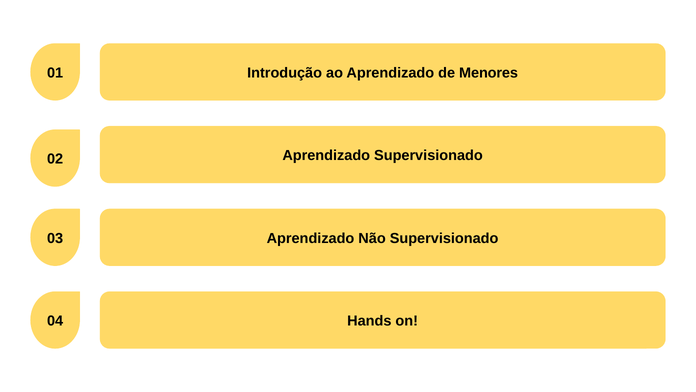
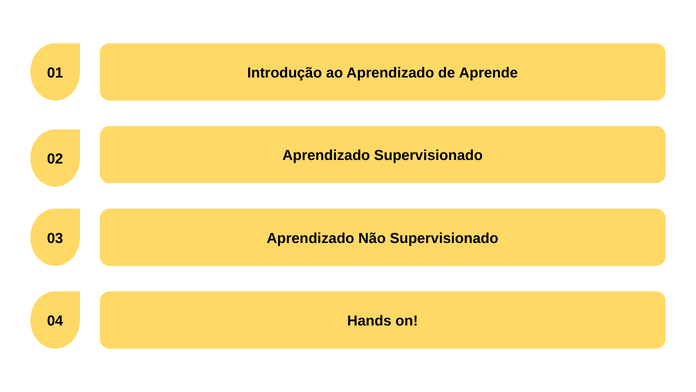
Menores: Menores -> Aprende
